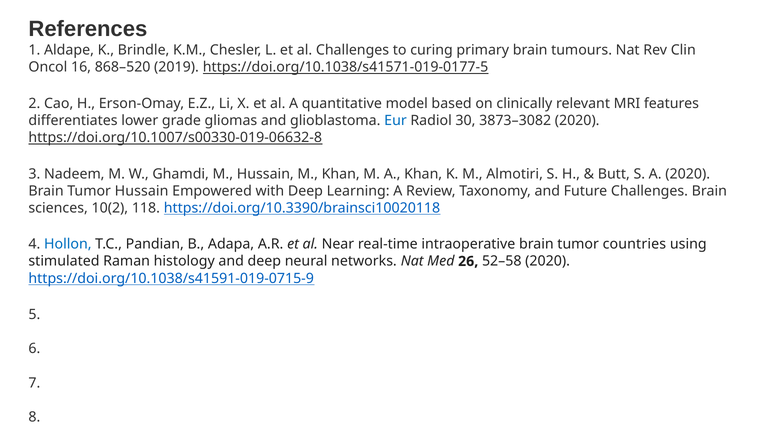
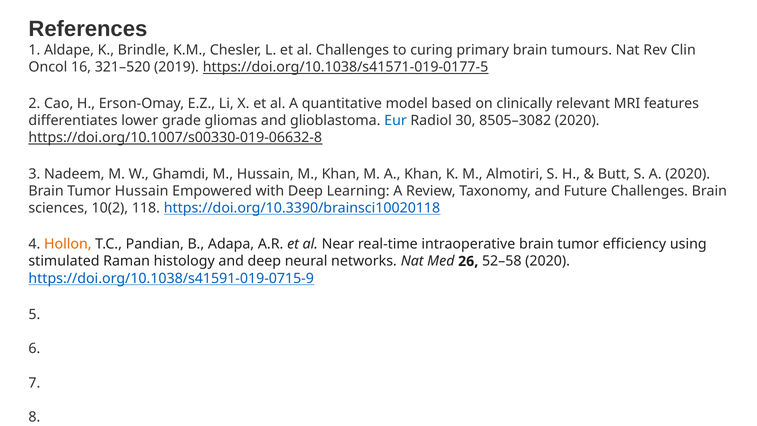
868–520: 868–520 -> 321–520
3873–3082: 3873–3082 -> 8505–3082
Hollon colour: blue -> orange
countries: countries -> efficiency
